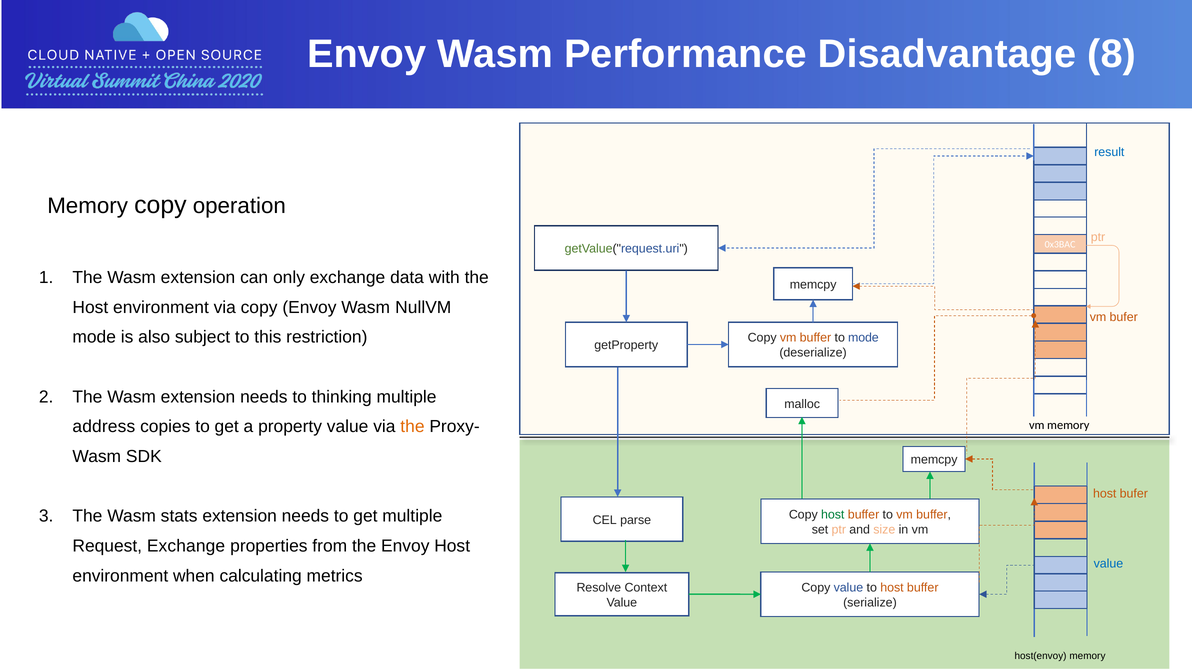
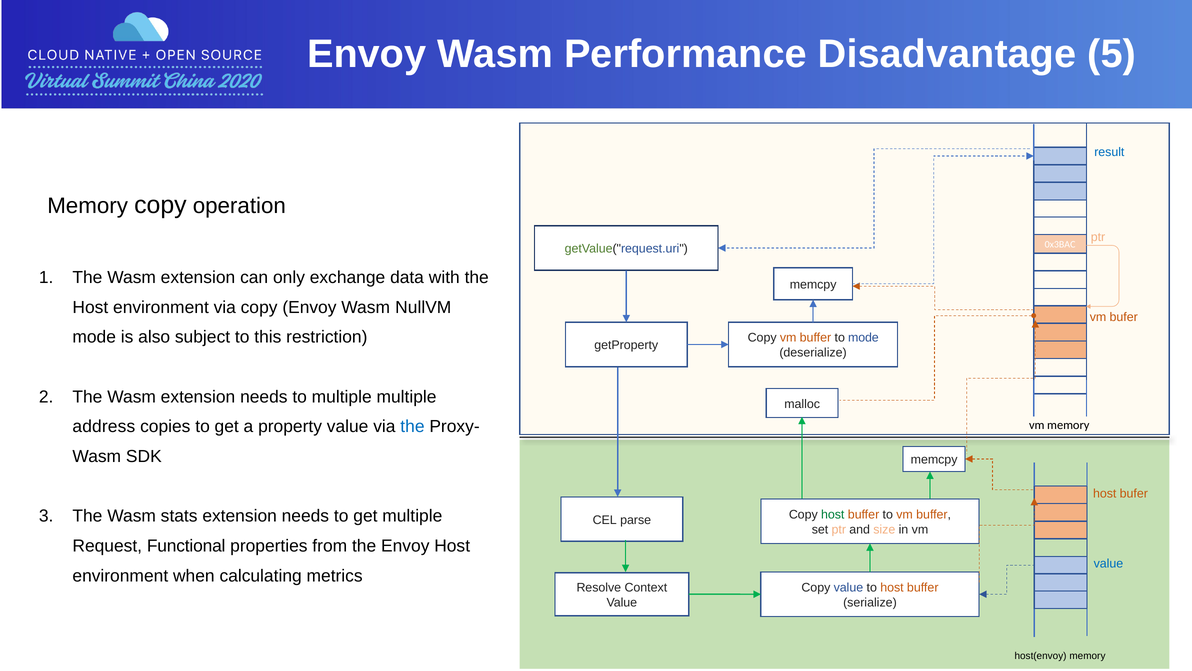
8: 8 -> 5
to thinking: thinking -> multiple
the at (412, 426) colour: orange -> blue
Request Exchange: Exchange -> Functional
